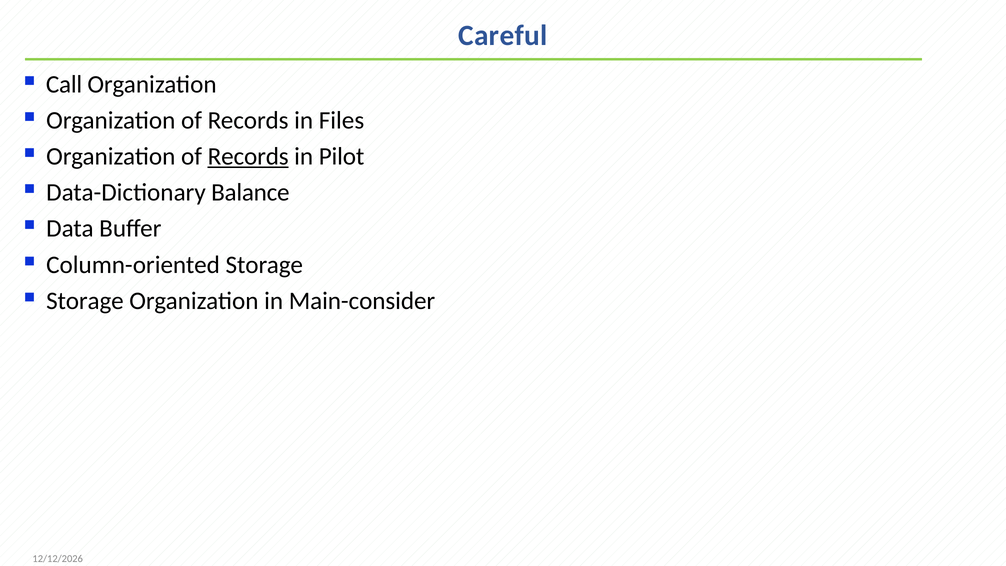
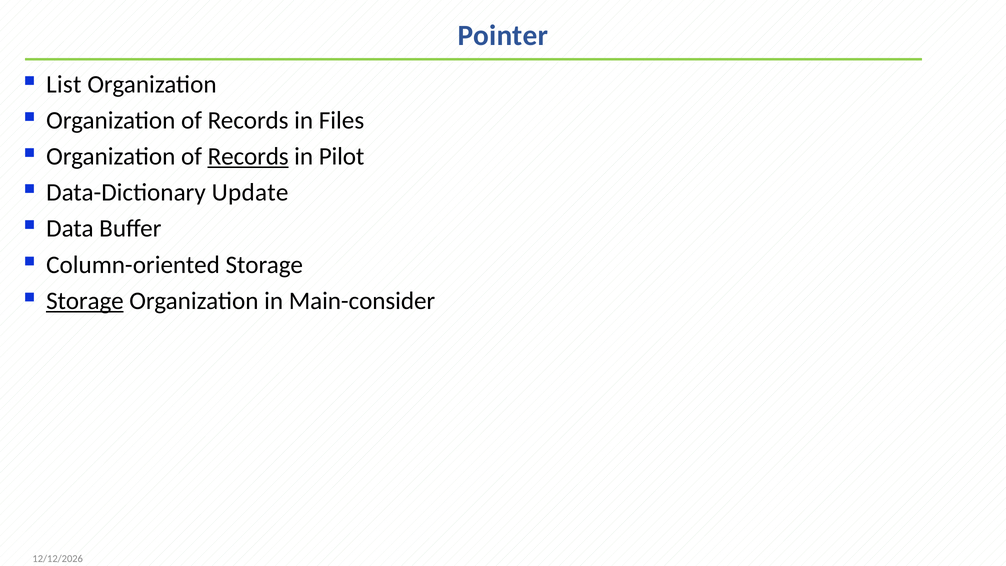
Careful: Careful -> Pointer
Call: Call -> List
Balance: Balance -> Update
Storage at (85, 301) underline: none -> present
